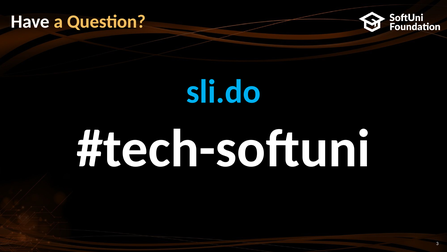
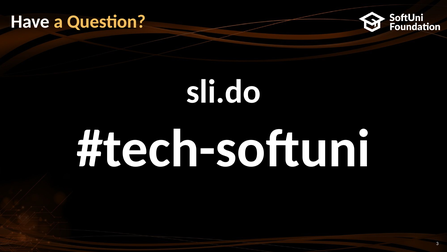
sli.do colour: light blue -> white
